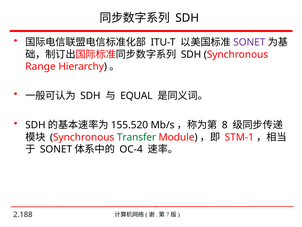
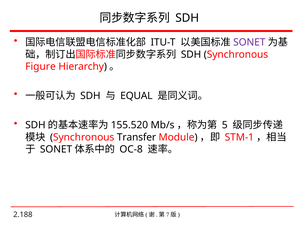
Range: Range -> Figure
8: 8 -> 5
Transfer colour: green -> black
OC-4: OC-4 -> OC-8
